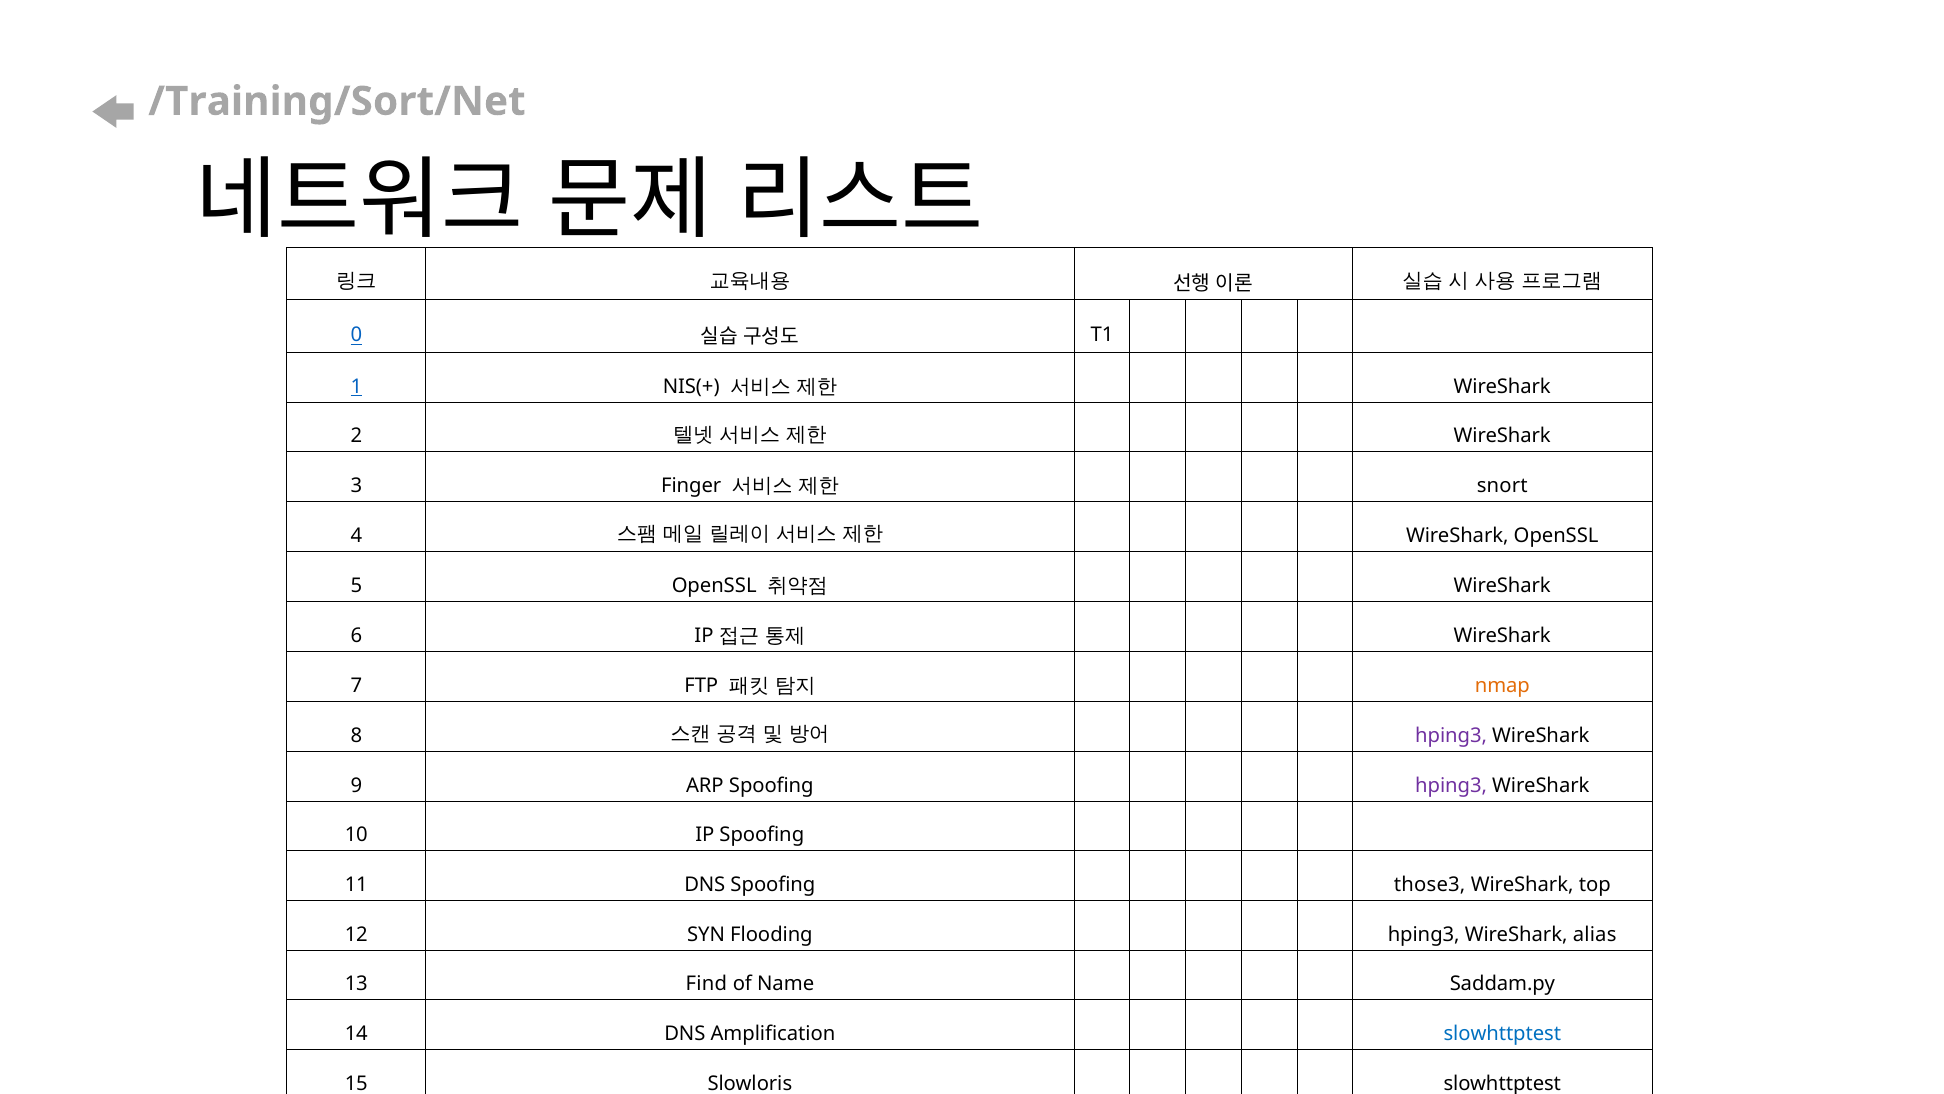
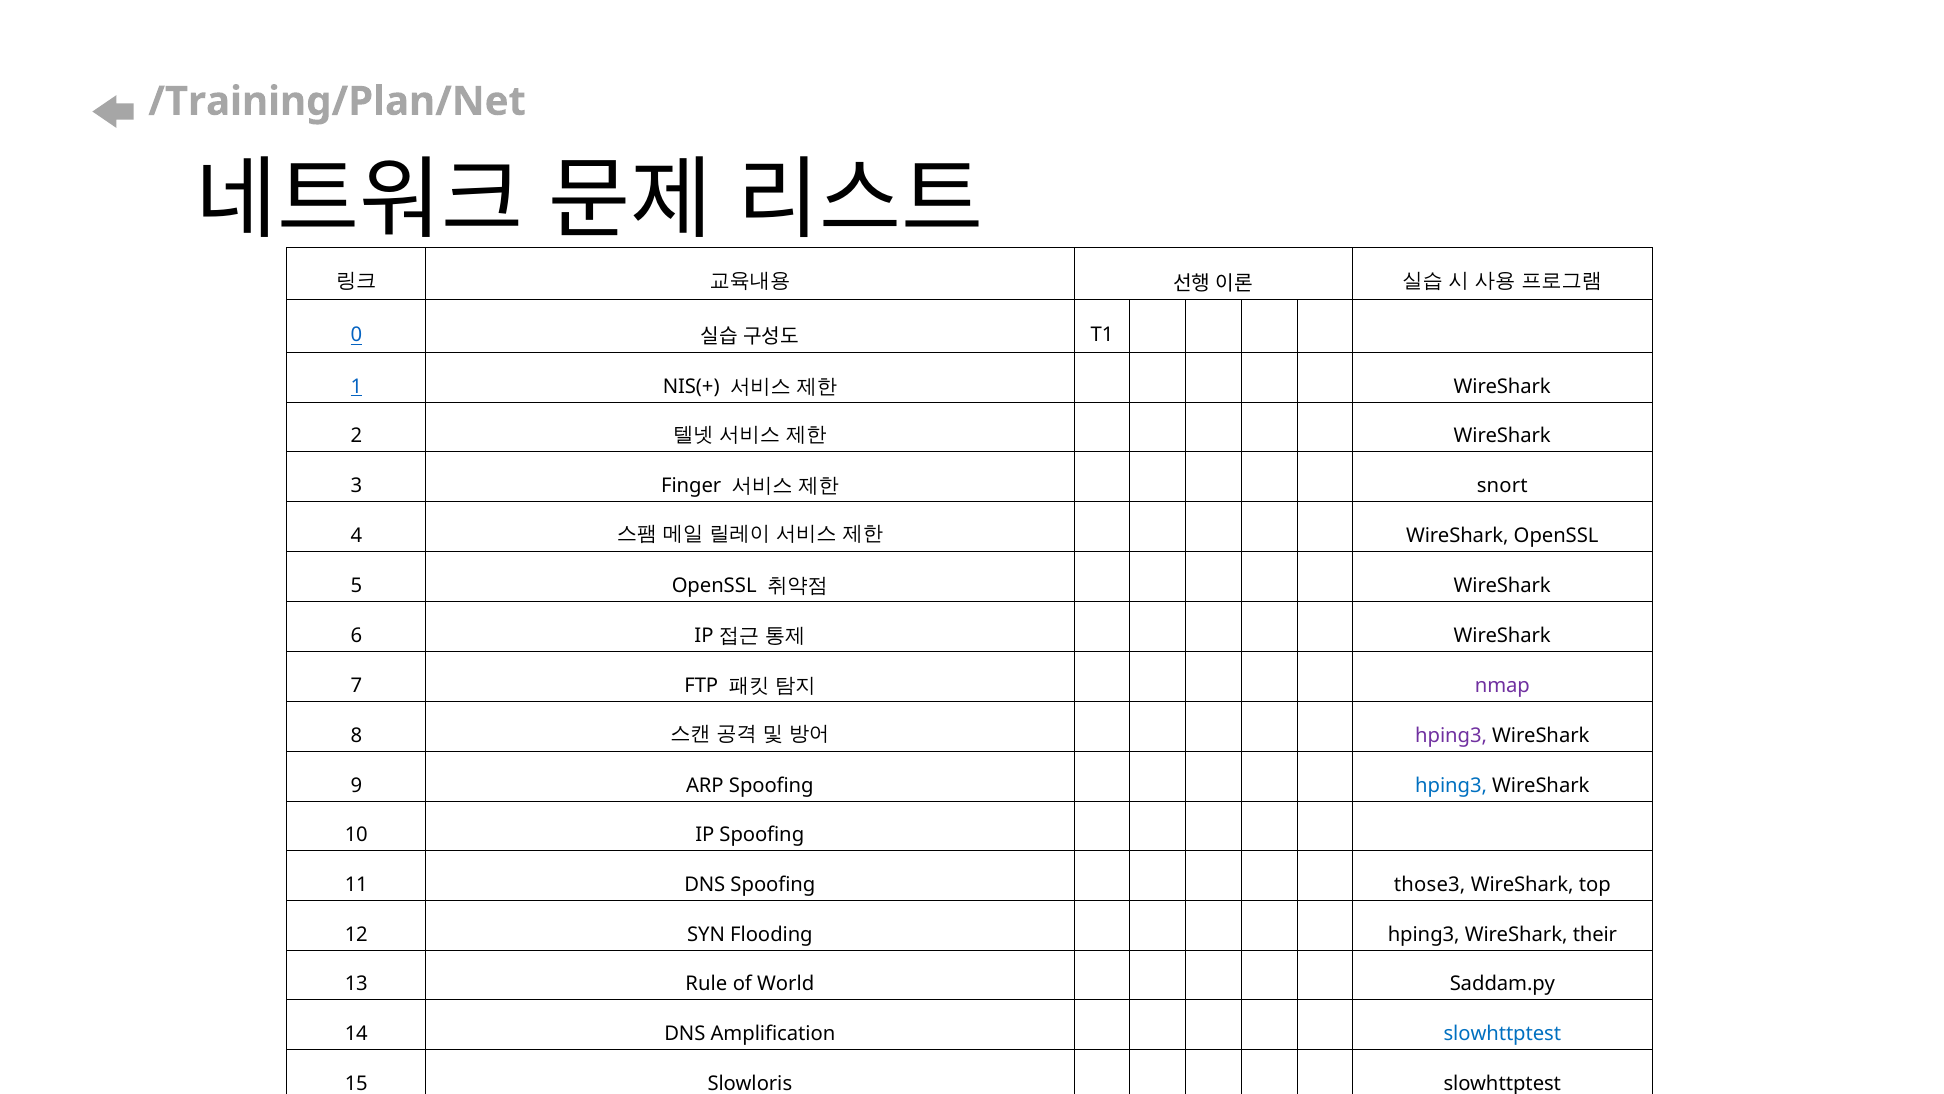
/Training/Sort/Net: /Training/Sort/Net -> /Training/Plan/Net
nmap colour: orange -> purple
hping3 at (1451, 785) colour: purple -> blue
alias: alias -> their
Find: Find -> Rule
Name: Name -> World
